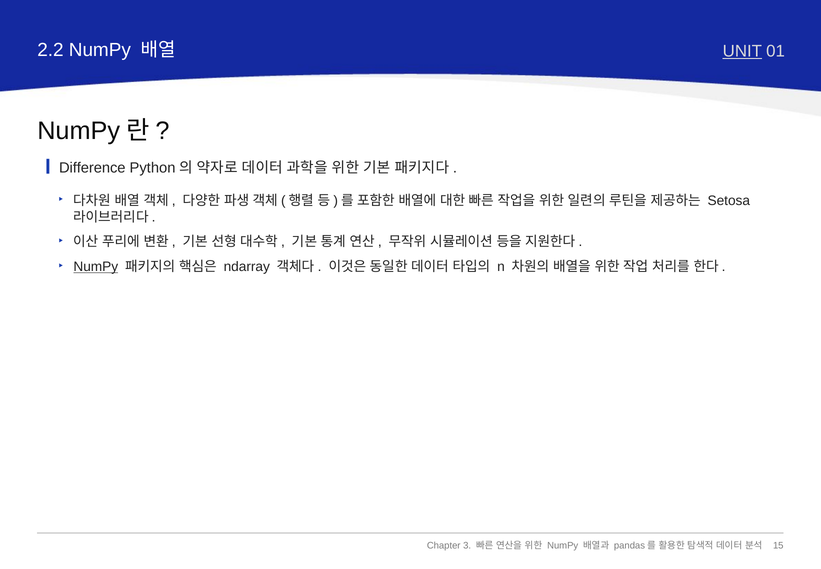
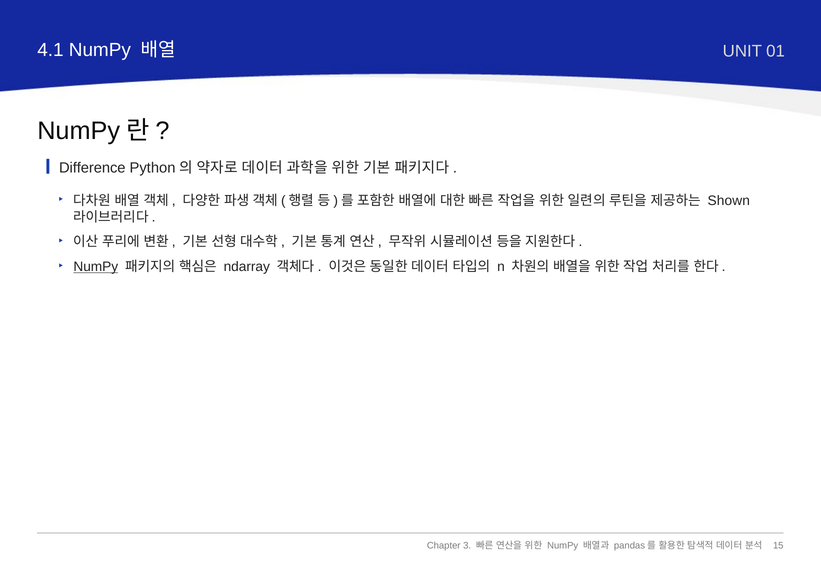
2.2: 2.2 -> 4.1
UNIT underline: present -> none
Setosa: Setosa -> Shown
